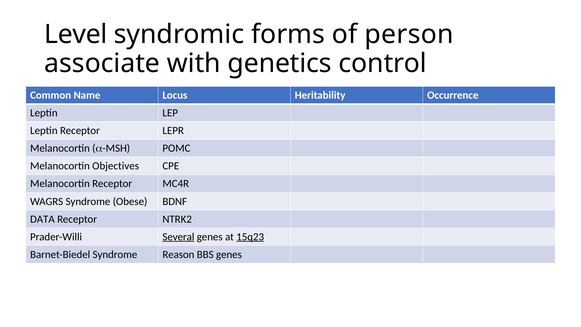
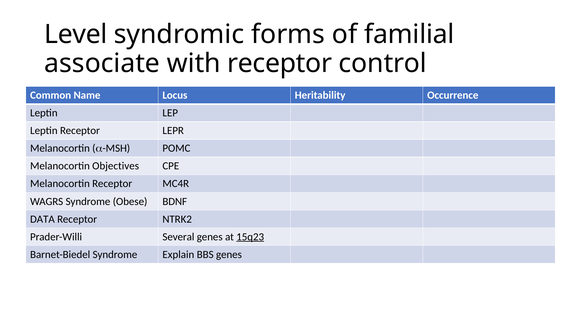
person: person -> familial
with genetics: genetics -> receptor
Several underline: present -> none
Reason: Reason -> Explain
